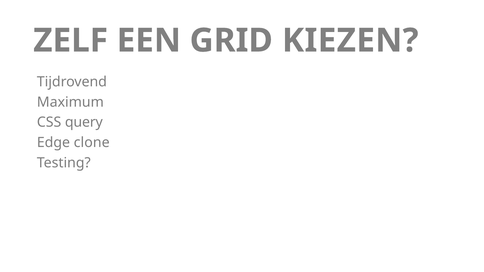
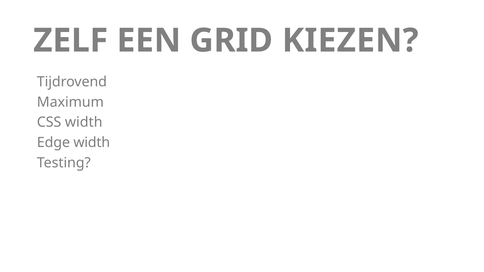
CSS query: query -> width
Edge clone: clone -> width
